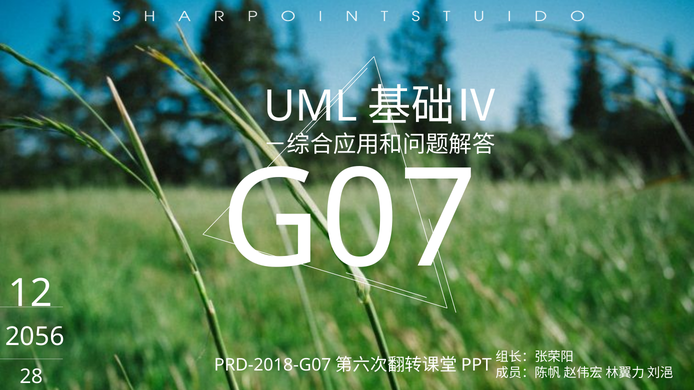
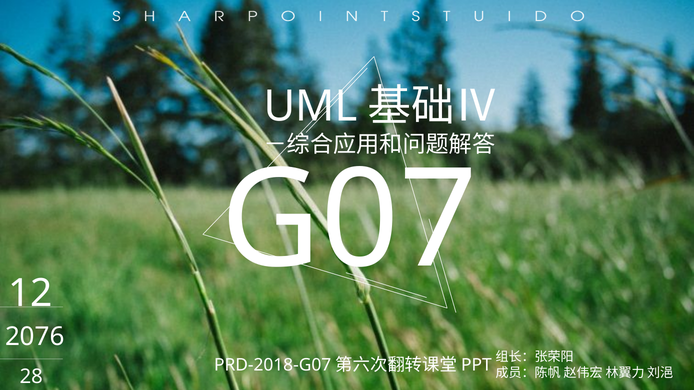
2056: 2056 -> 2076
